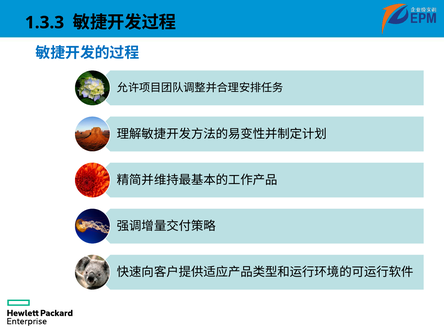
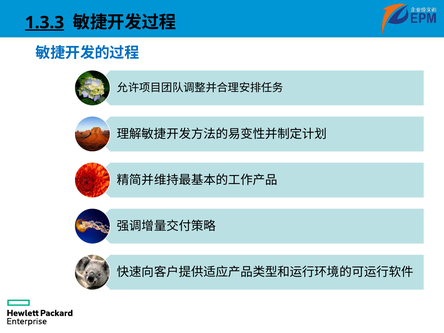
1.3.3 underline: none -> present
